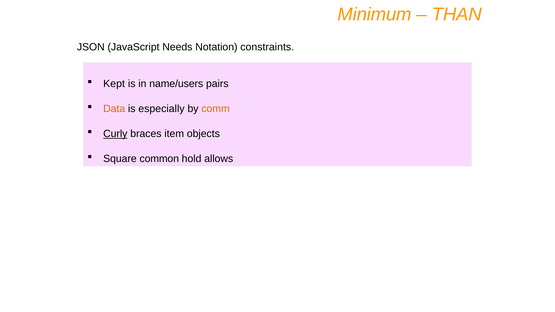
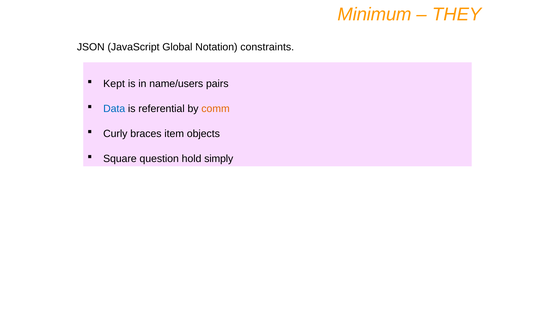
THAN: THAN -> THEY
Needs: Needs -> Global
Data colour: orange -> blue
especially: especially -> referential
Curly underline: present -> none
common: common -> question
allows: allows -> simply
